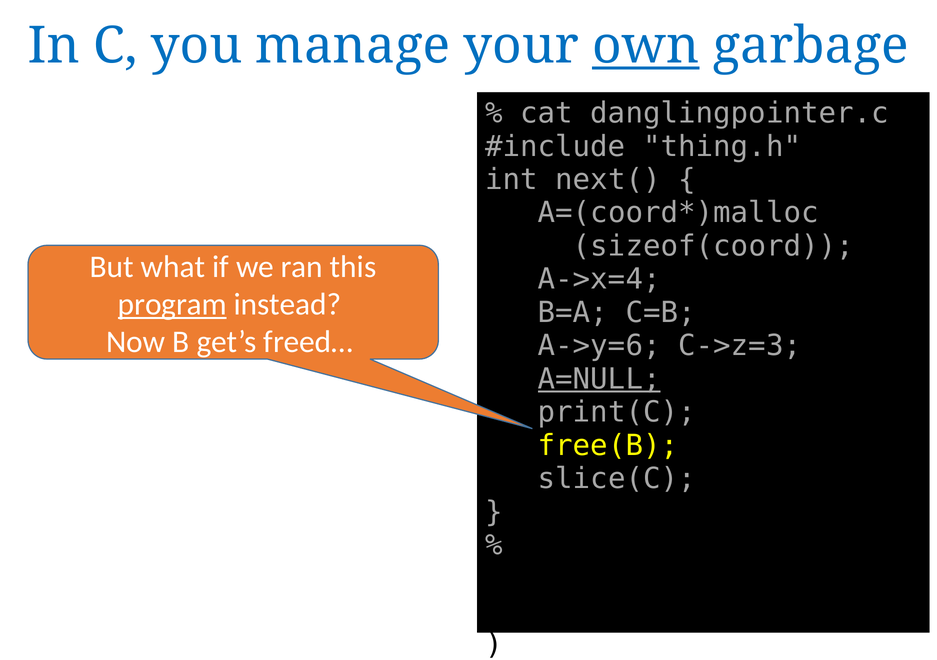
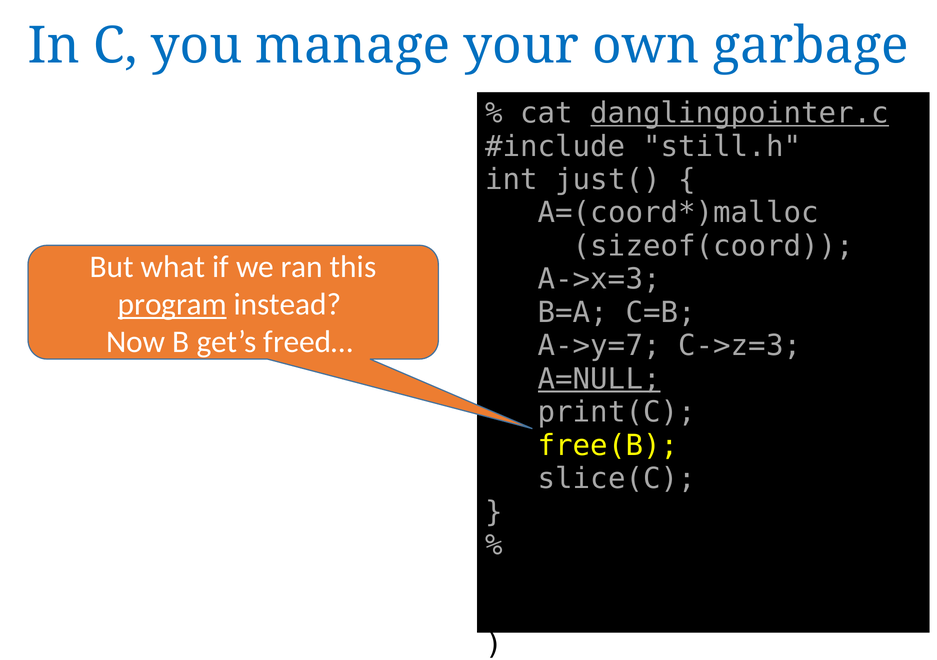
own underline: present -> none
danglingpointer.c underline: none -> present
thing.h: thing.h -> still.h
next(: next( -> just(
A->x=4: A->x=4 -> A->x=3
A->y=6: A->y=6 -> A->y=7
